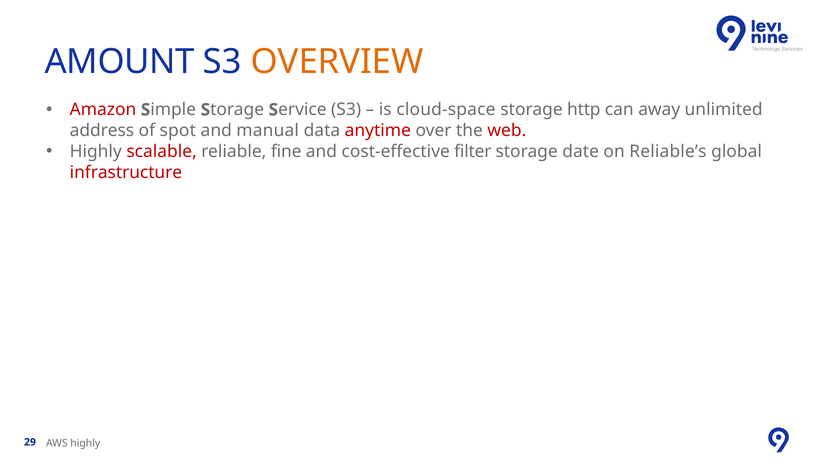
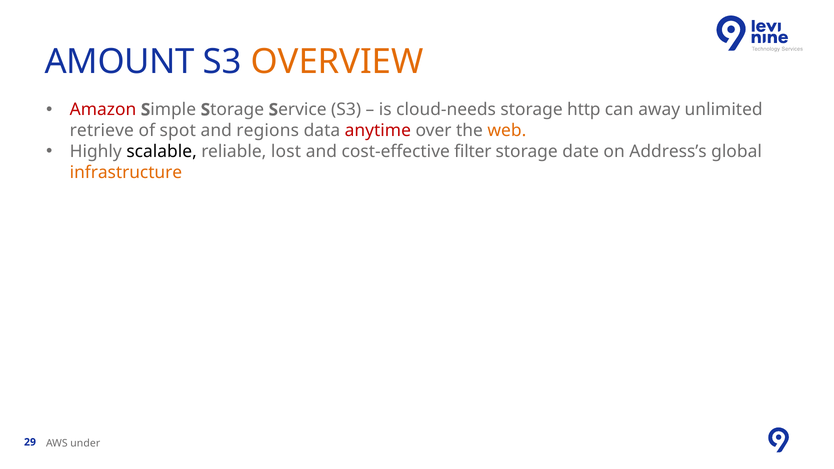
cloud-space: cloud-space -> cloud-needs
address: address -> retrieve
manual: manual -> regions
web colour: red -> orange
scalable colour: red -> black
fine: fine -> lost
Reliable’s: Reliable’s -> Address’s
infrastructure colour: red -> orange
AWS highly: highly -> under
